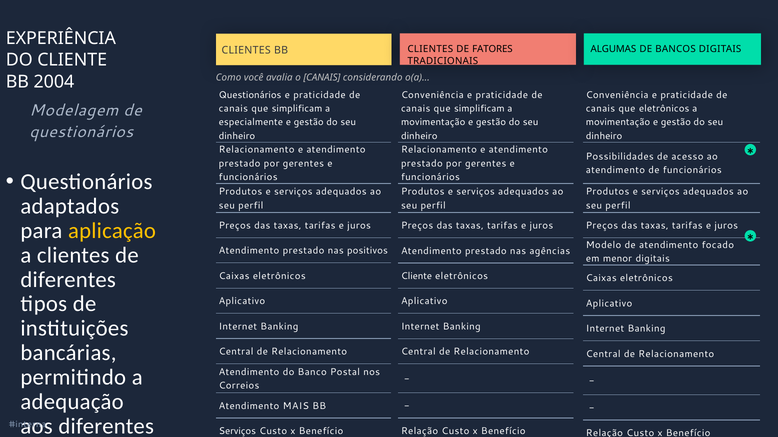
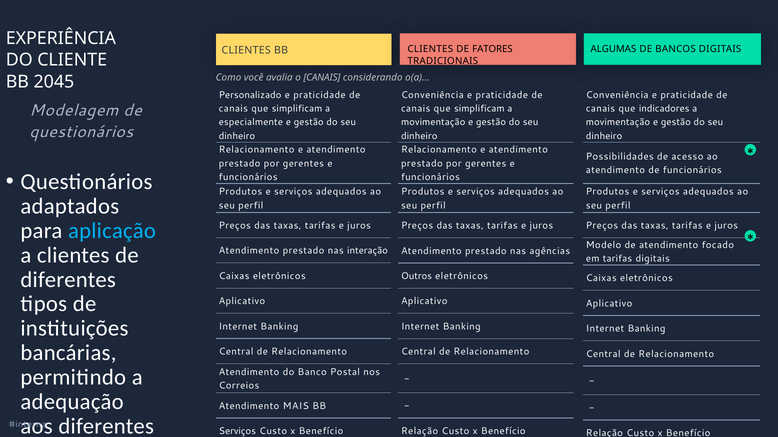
2004: 2004 -> 2045
Questionários at (250, 95): Questionários -> Personalizado
que eletrônicos: eletrônicos -> indicadores
aplicação colour: yellow -> light blue
positivos: positivos -> interação
em menor: menor -> tarifas
Cliente at (416, 276): Cliente -> Outros
